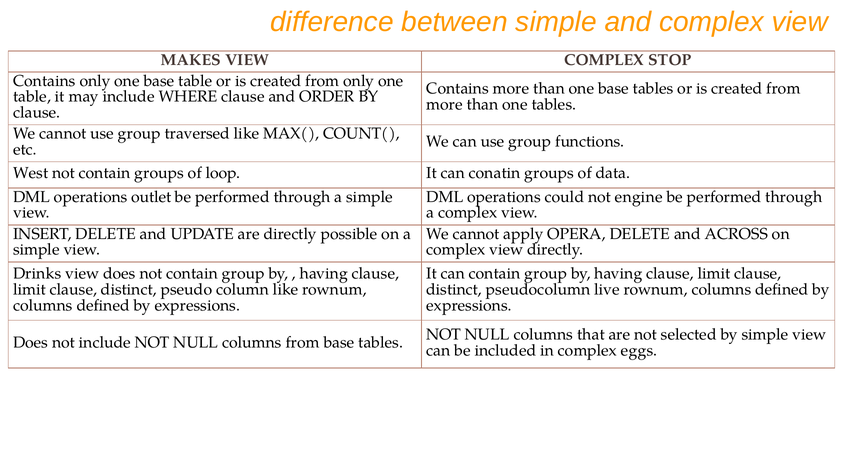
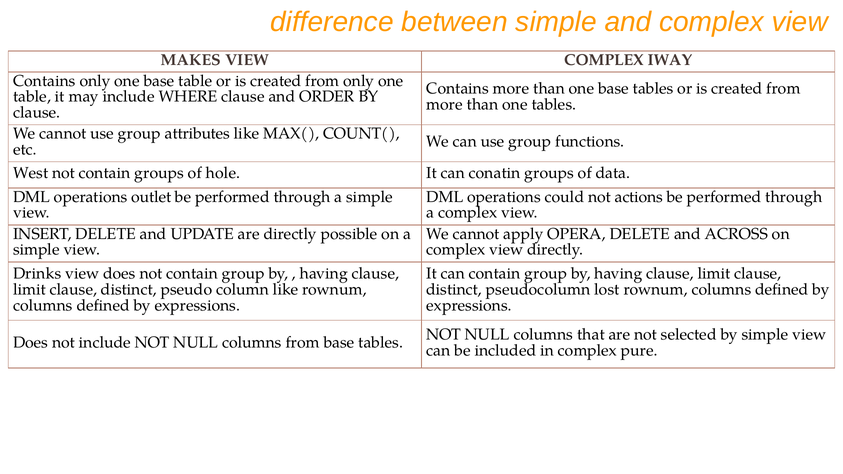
STOP: STOP -> IWAY
traversed: traversed -> attributes
loop: loop -> hole
engine: engine -> actions
live: live -> lost
eggs: eggs -> pure
